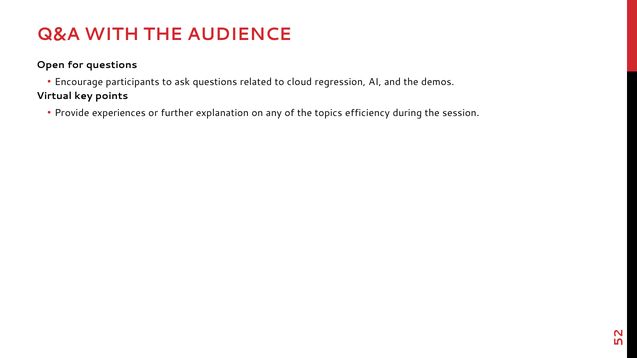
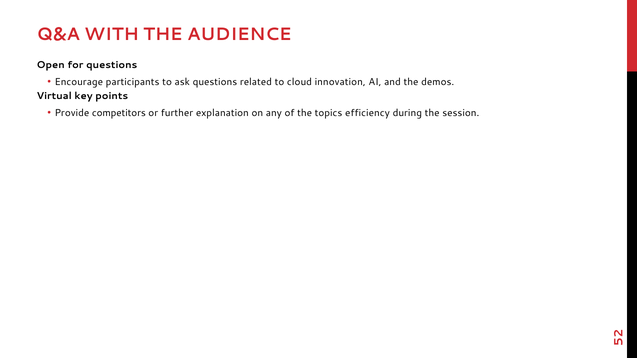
regression: regression -> innovation
experiences: experiences -> competitors
